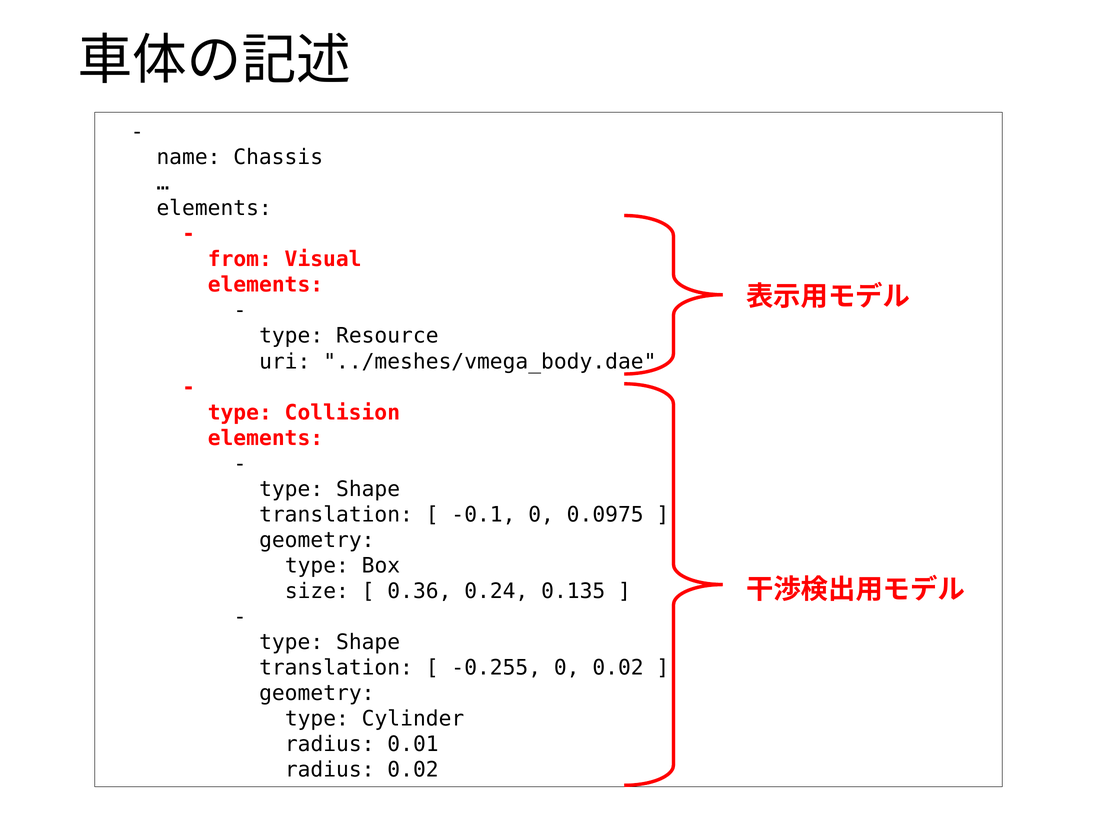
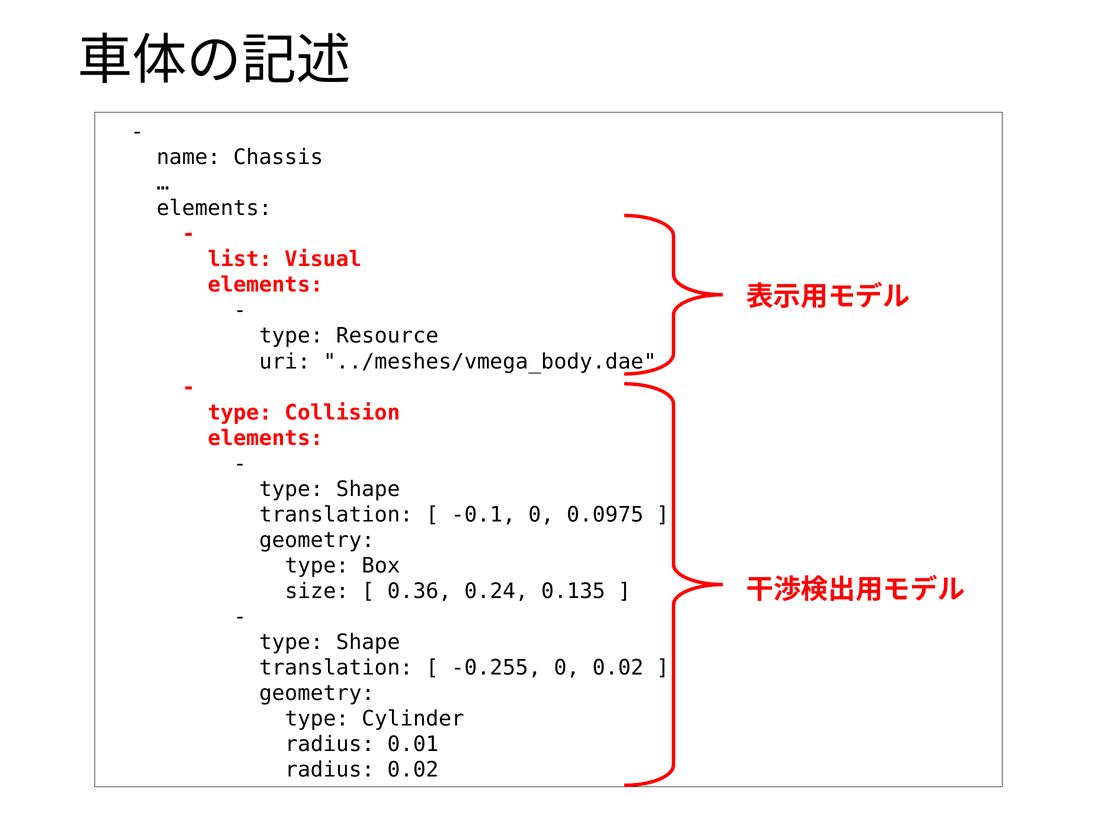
from: from -> list
